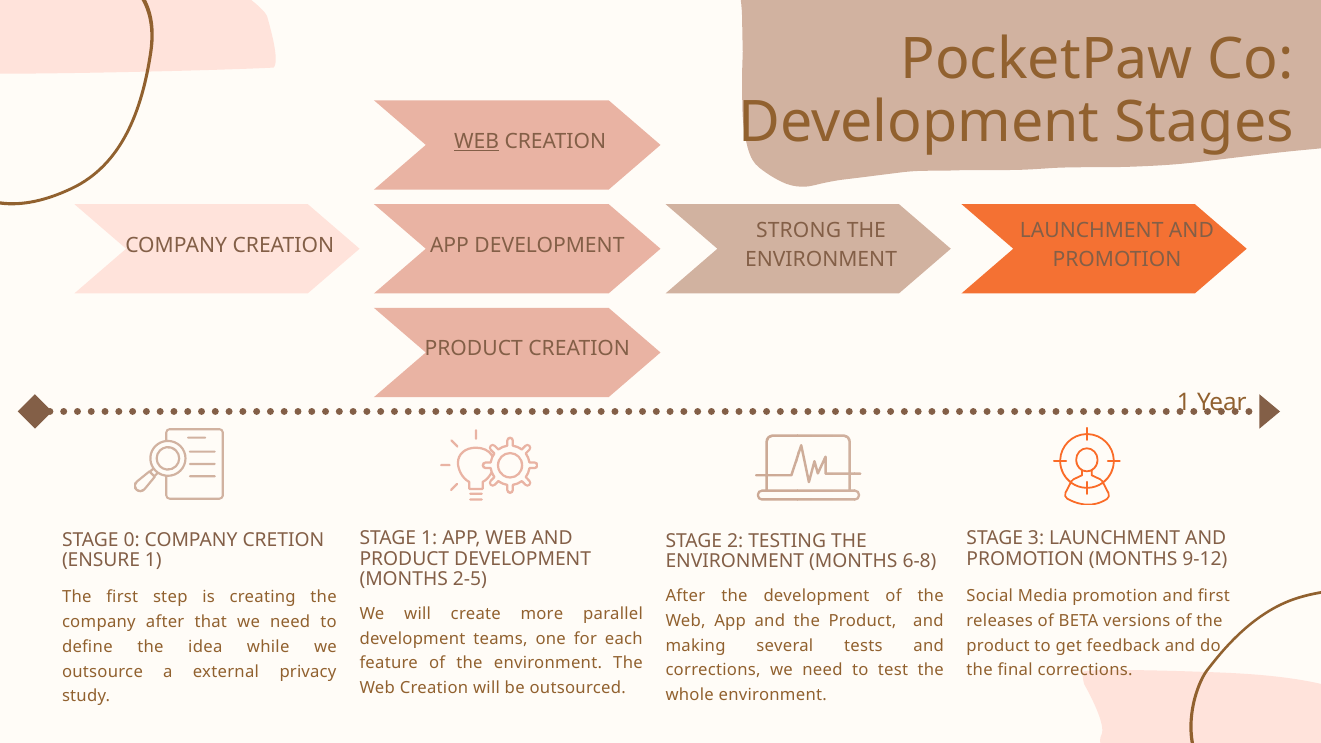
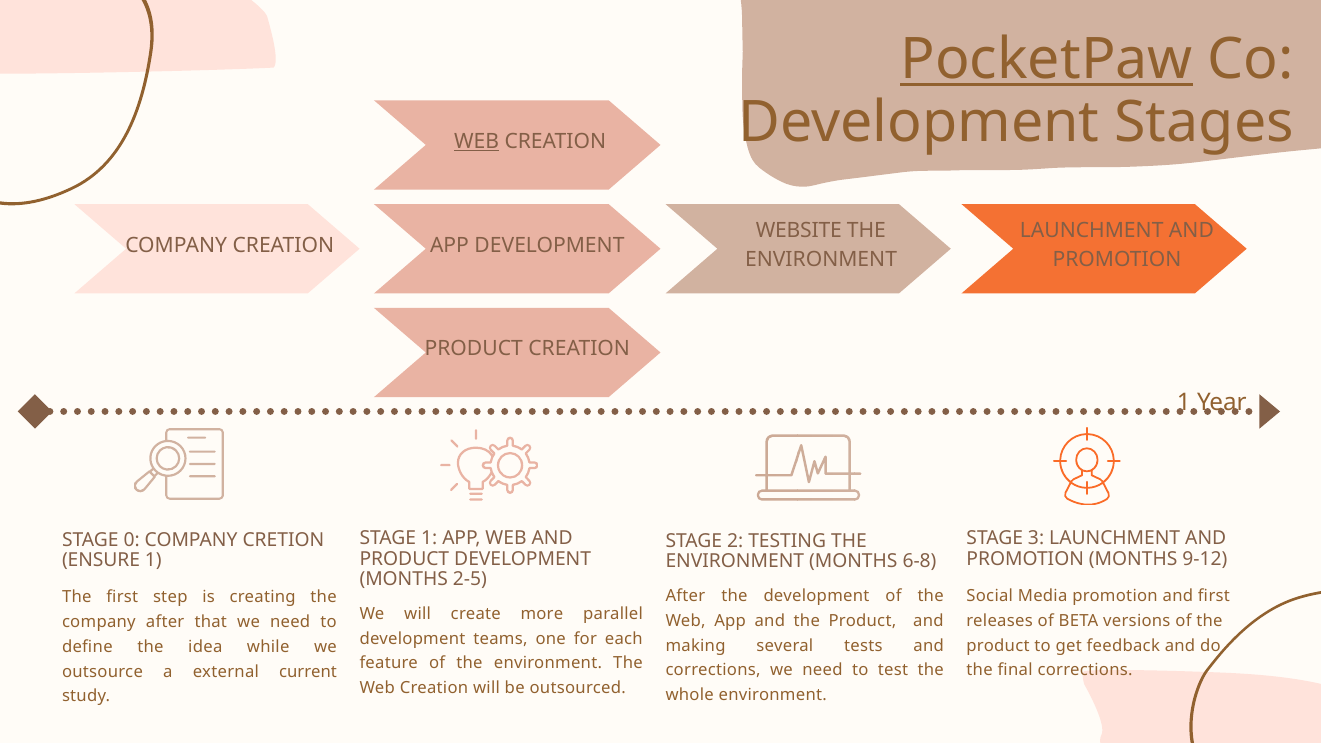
PocketPaw underline: none -> present
STRONG: STRONG -> WEBSITE
privacy: privacy -> current
